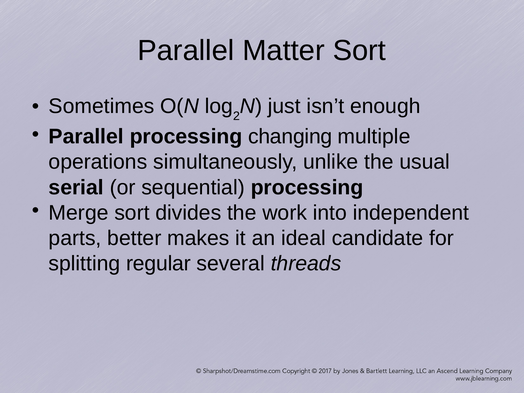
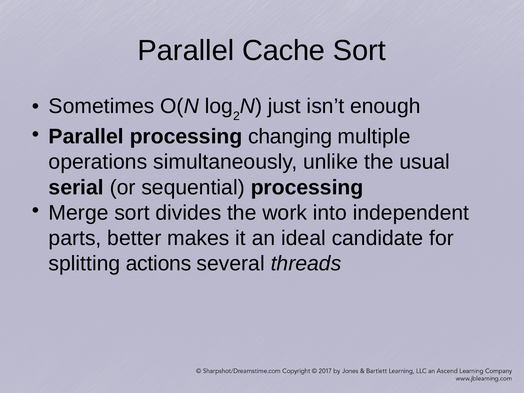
Matter: Matter -> Cache
regular: regular -> actions
